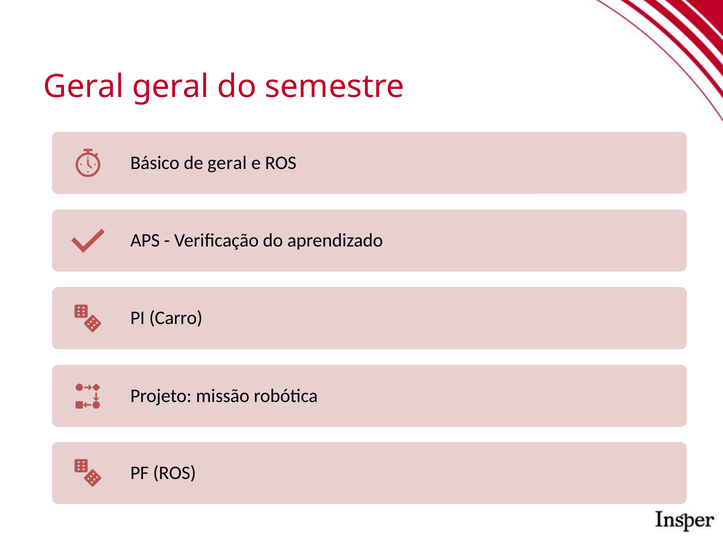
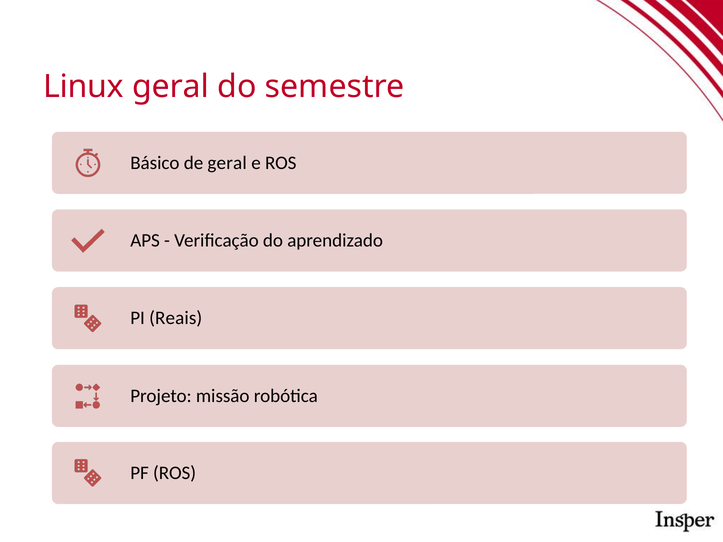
Geral at (84, 87): Geral -> Linux
Carro: Carro -> Reais
